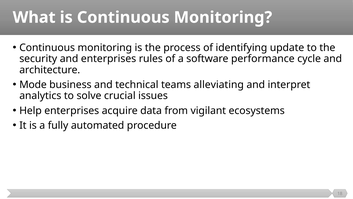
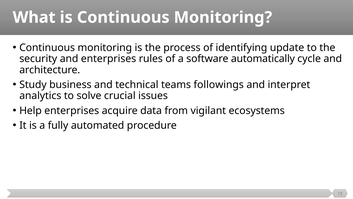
performance: performance -> automatically
Mode: Mode -> Study
alleviating: alleviating -> followings
